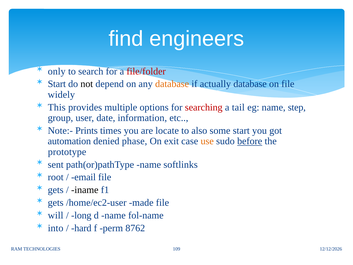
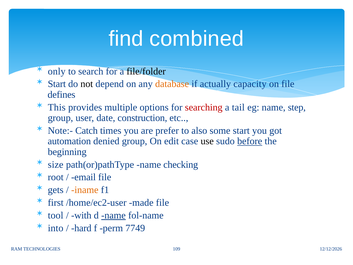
engineers: engineers -> combined
file/folder colour: red -> black
actually database: database -> capacity
widely: widely -> defines
information: information -> construction
Prints: Prints -> Catch
locate: locate -> prefer
denied phase: phase -> group
exit: exit -> edit
use colour: orange -> black
prototype: prototype -> beginning
sent: sent -> size
softlinks: softlinks -> checking
iname colour: black -> orange
gets at (56, 202): gets -> first
will: will -> tool
long: long -> with
name at (113, 215) underline: none -> present
8762: 8762 -> 7749
